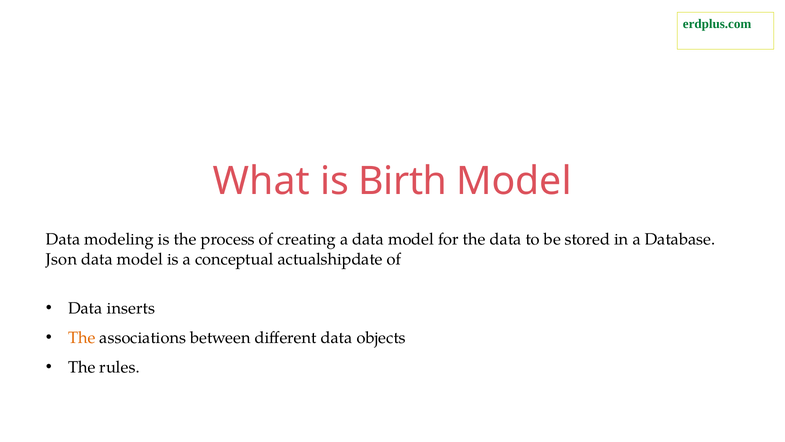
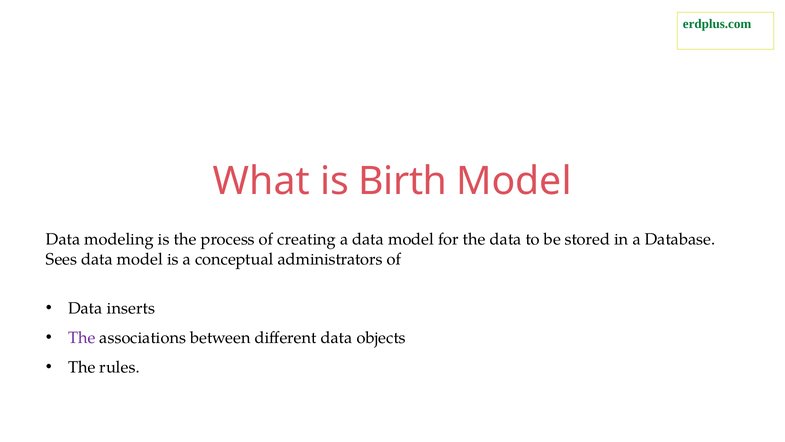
Json: Json -> Sees
actualshipdate: actualshipdate -> administrators
The at (82, 337) colour: orange -> purple
